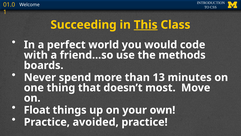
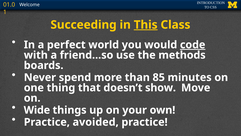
code underline: none -> present
13: 13 -> 85
most: most -> show
Float: Float -> Wide
